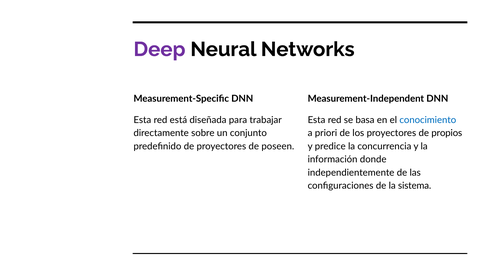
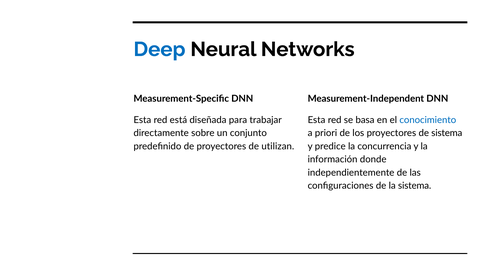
Deep colour: purple -> blue
de propios: propios -> sistema
poseen: poseen -> utilizan
